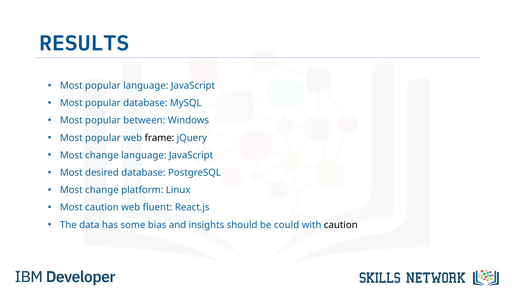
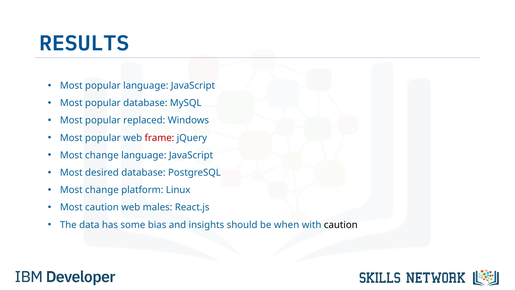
between: between -> replaced
frame colour: black -> red
fluent: fluent -> males
could: could -> when
